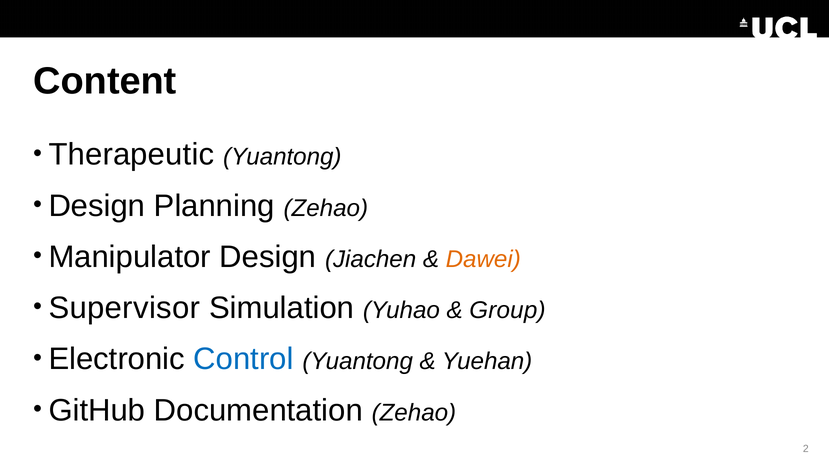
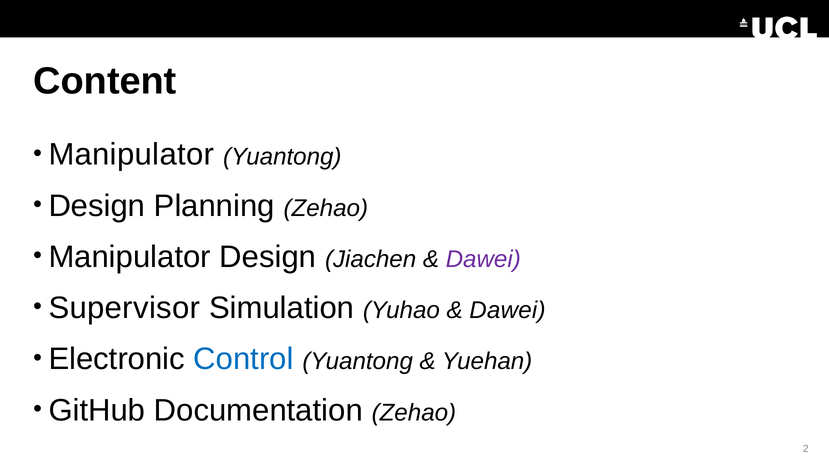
Therapeutic at (131, 155): Therapeutic -> Manipulator
Dawei at (483, 259) colour: orange -> purple
Group at (507, 311): Group -> Dawei
